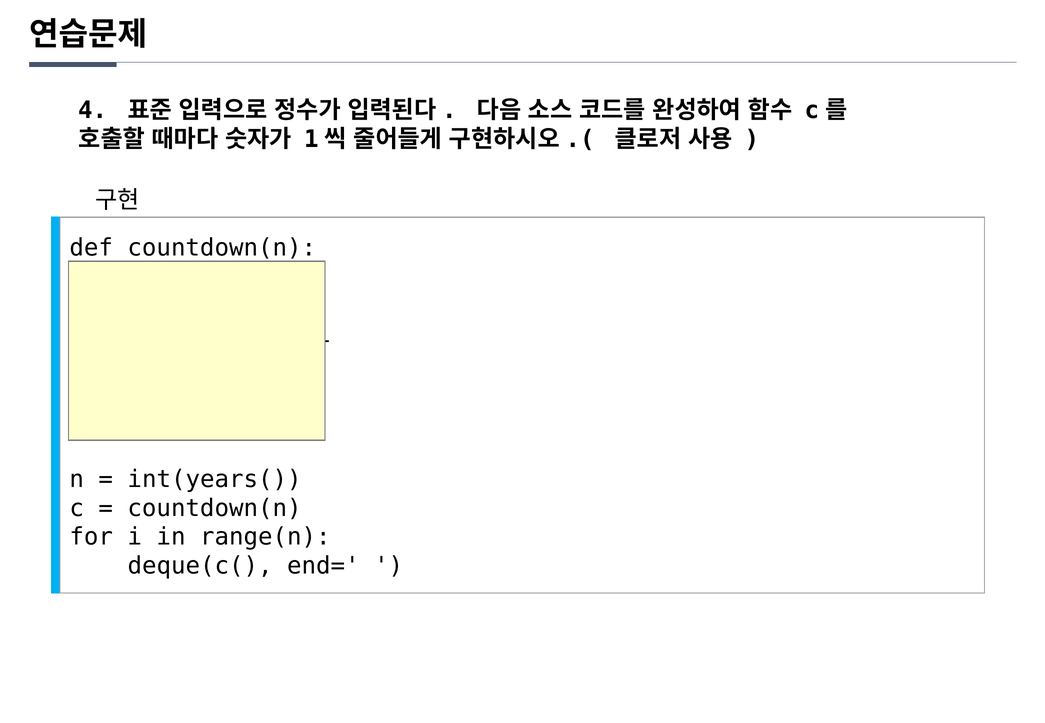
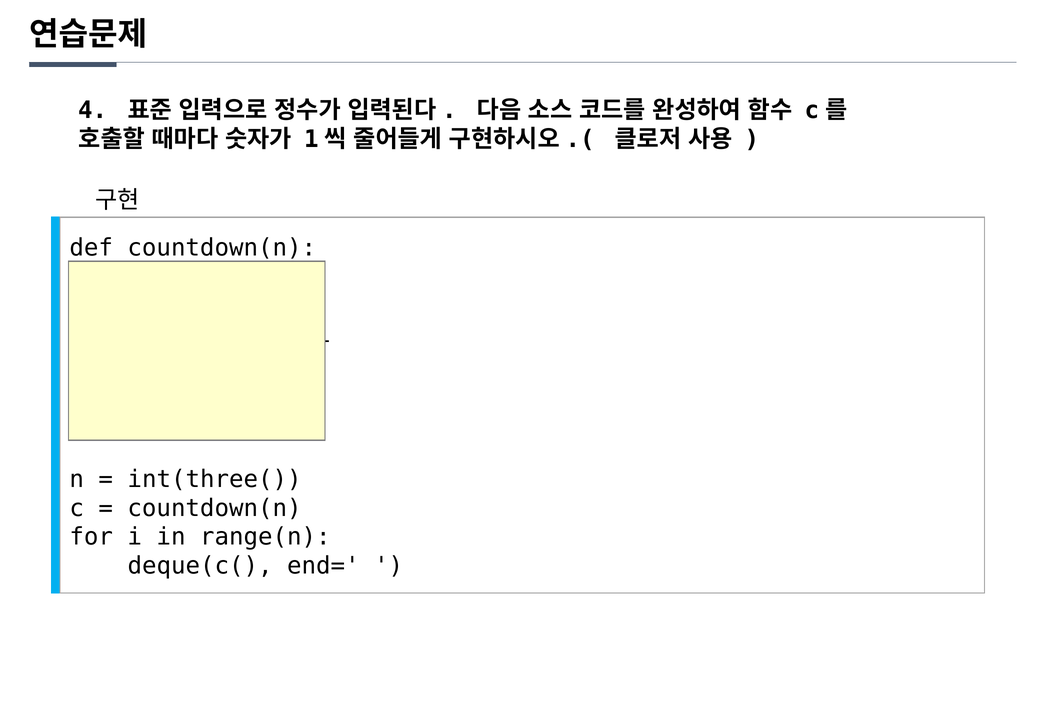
int(years(: int(years( -> int(three(
